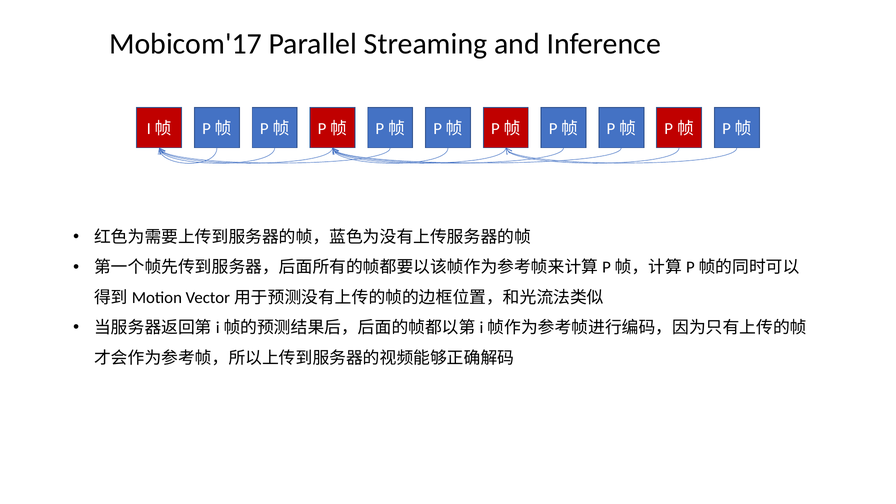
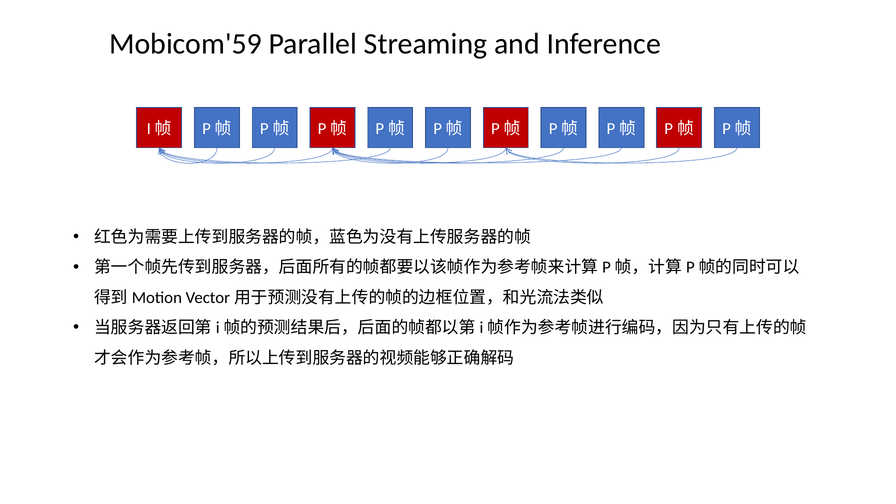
Mobicom'17: Mobicom'17 -> Mobicom'59
